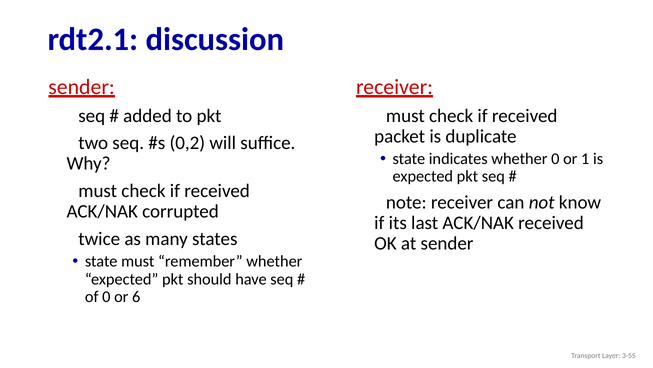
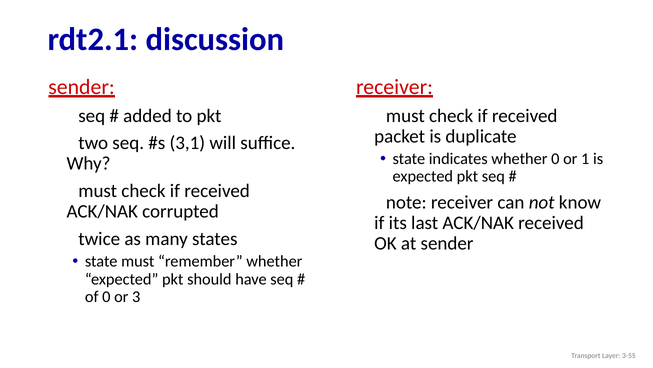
0,2: 0,2 -> 3,1
6: 6 -> 3
